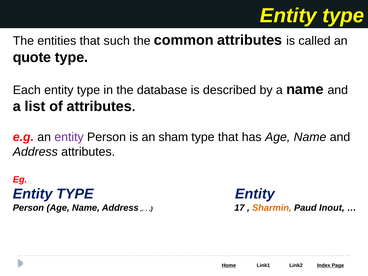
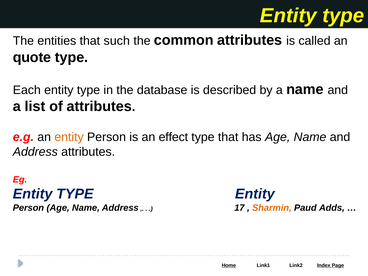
entity at (69, 137) colour: purple -> orange
sham: sham -> effect
Inout: Inout -> Adds
